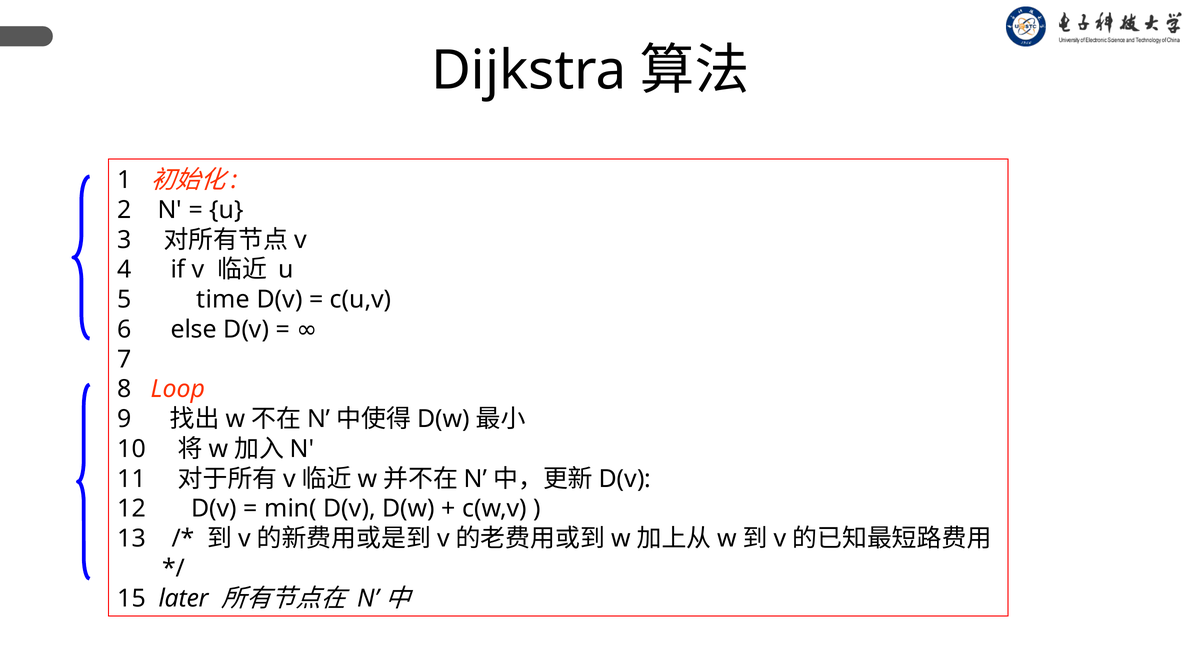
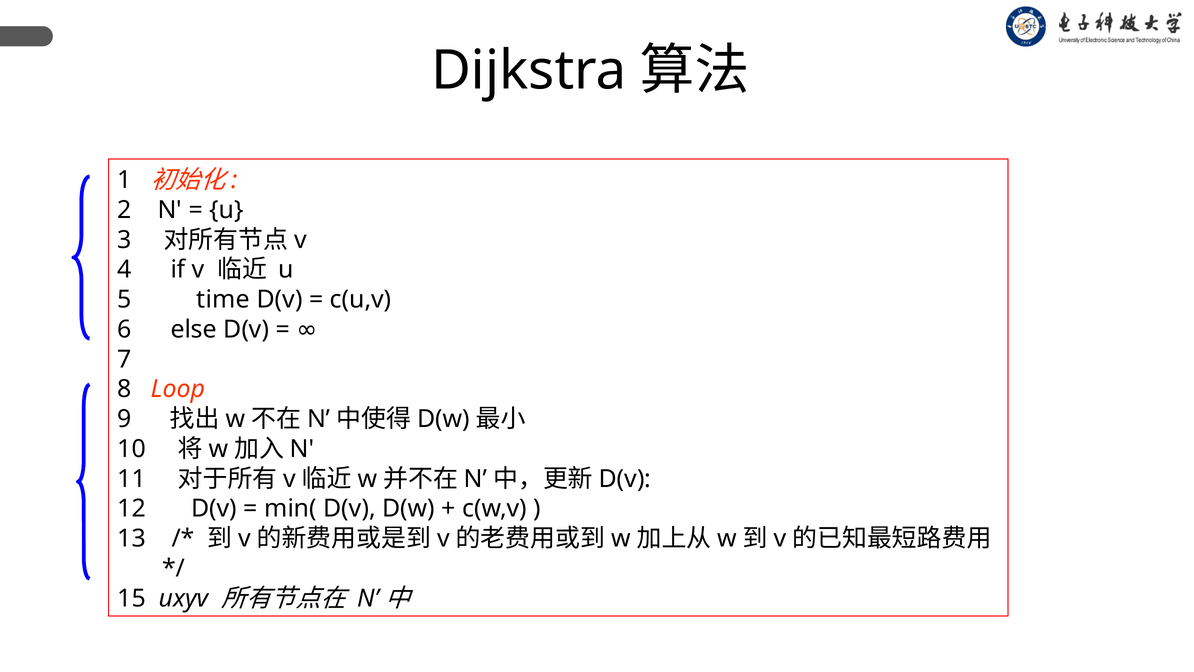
later: later -> uxyv
